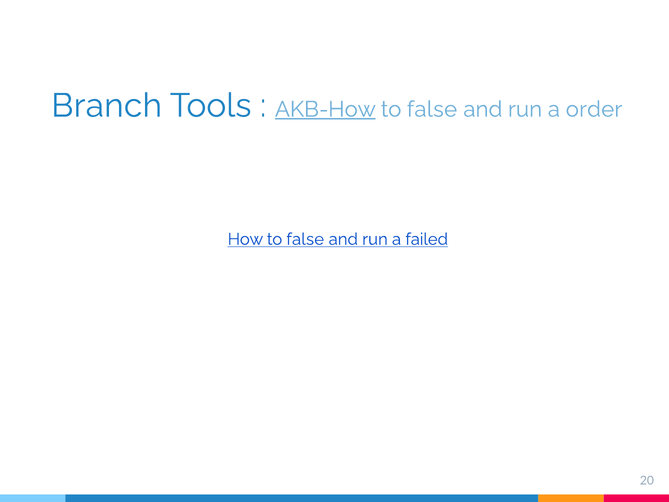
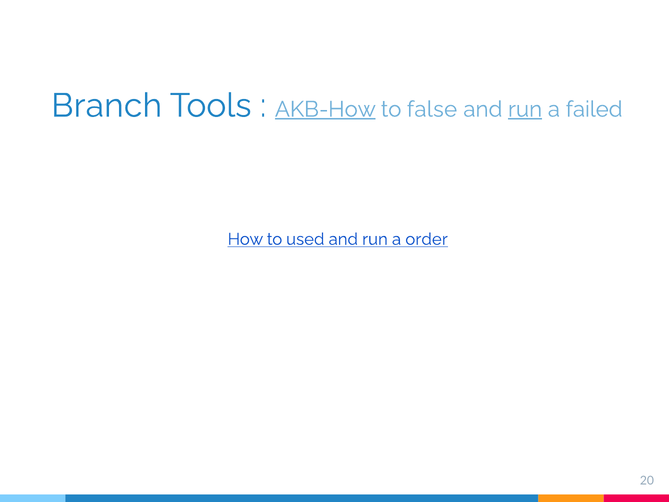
run at (525, 109) underline: none -> present
order: order -> failed
How to false: false -> used
failed: failed -> order
